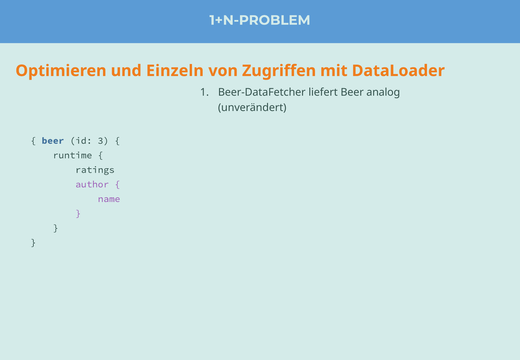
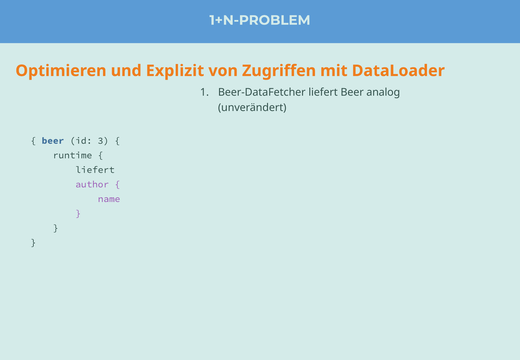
Einzeln: Einzeln -> Explizit
ratings at (95, 170): ratings -> liefert
